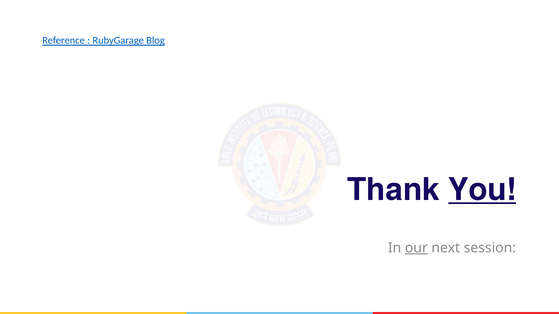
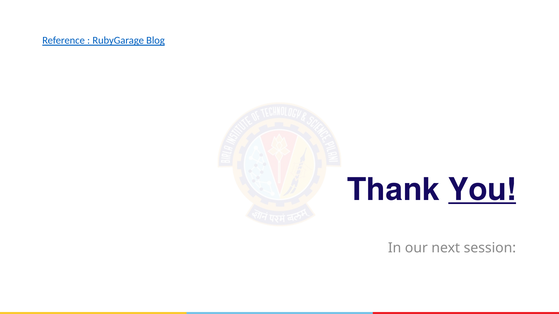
our underline: present -> none
